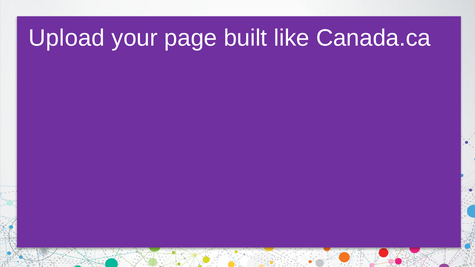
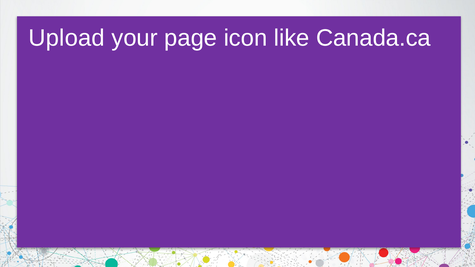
built: built -> icon
